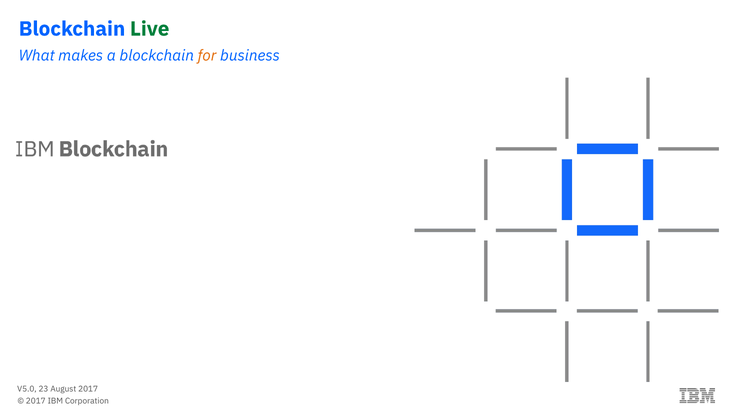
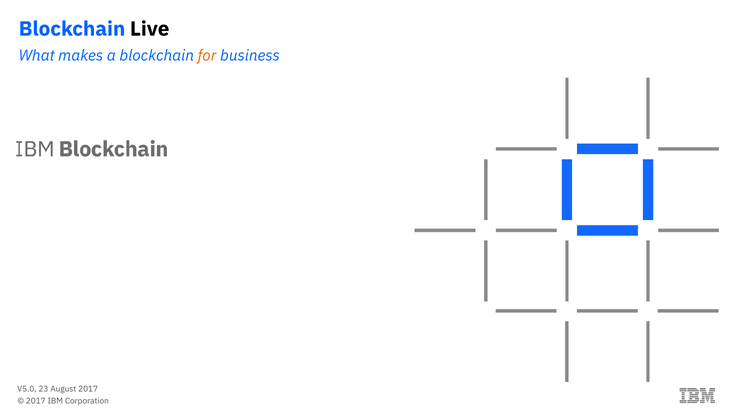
Live colour: green -> black
